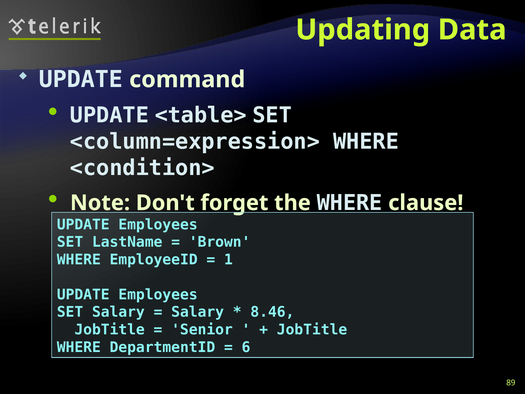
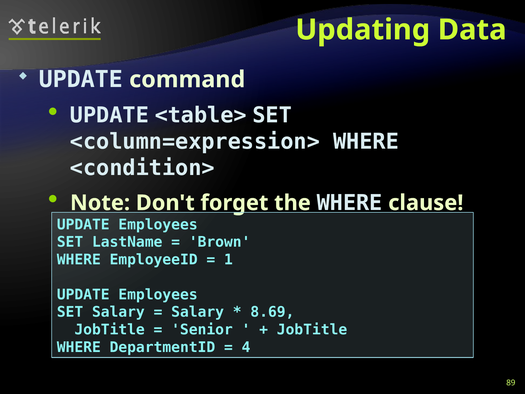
8.46: 8.46 -> 8.69
6: 6 -> 4
